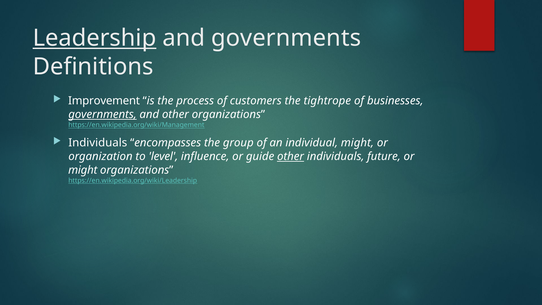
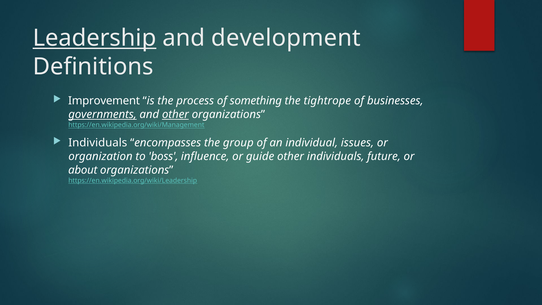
and governments: governments -> development
customers: customers -> something
other at (175, 114) underline: none -> present
individual might: might -> issues
level: level -> boss
other at (291, 156) underline: present -> none
might at (83, 170): might -> about
